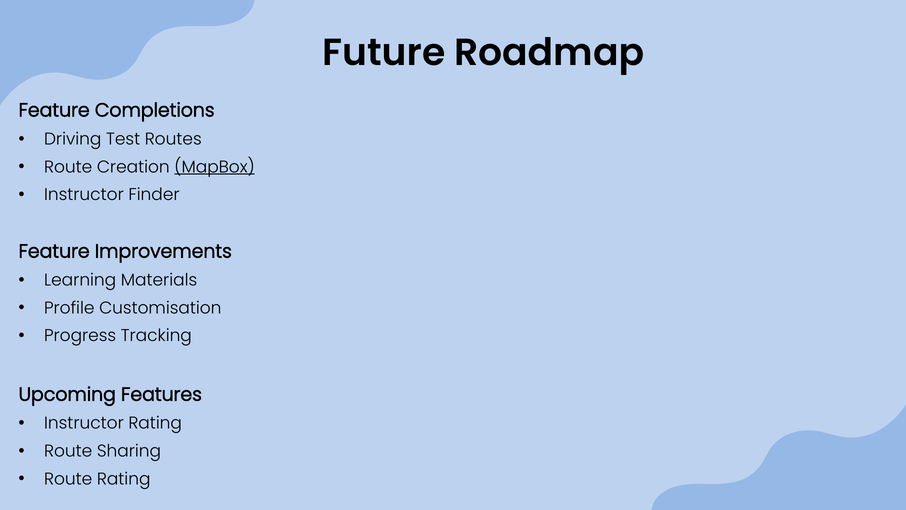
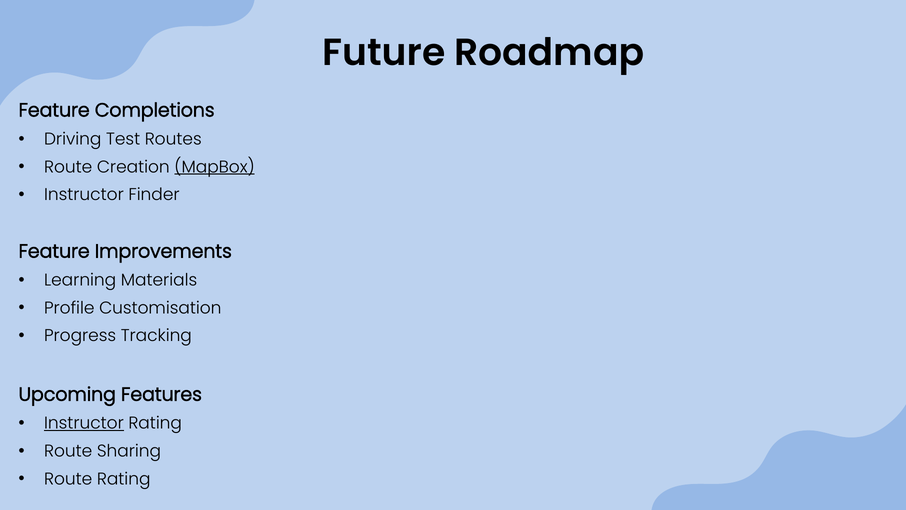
Instructor at (84, 423) underline: none -> present
